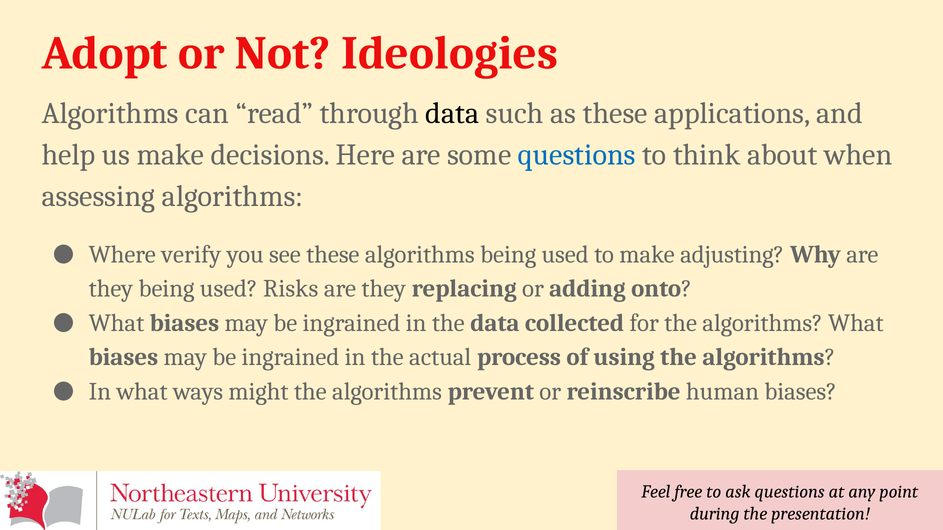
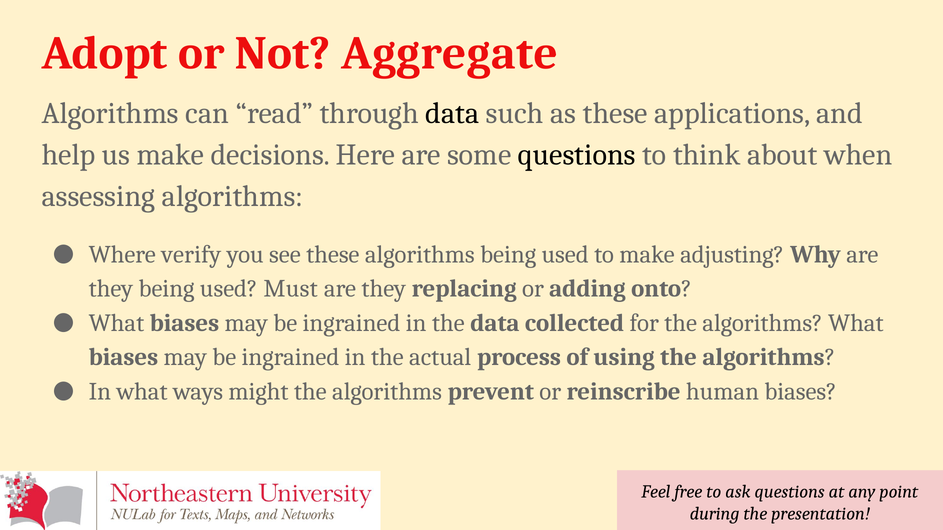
Ideologies: Ideologies -> Aggregate
questions at (577, 155) colour: blue -> black
Risks: Risks -> Must
